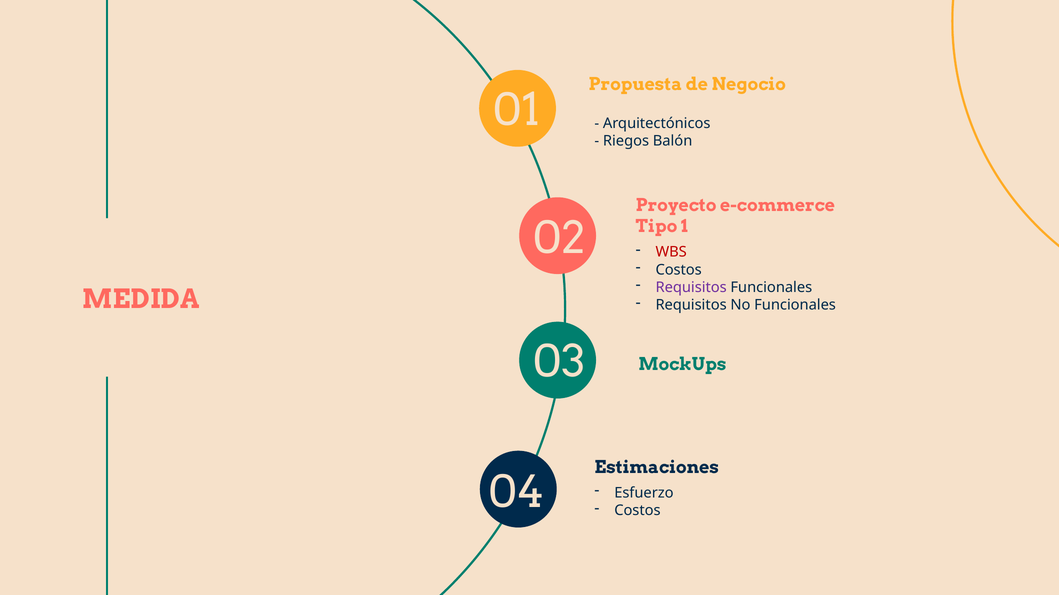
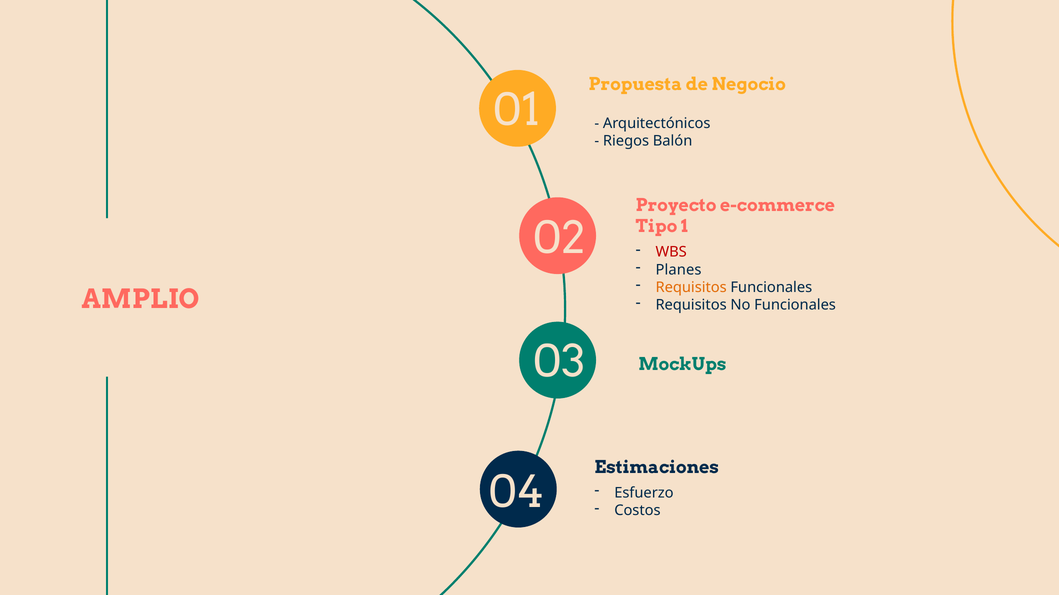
Costos at (679, 270): Costos -> Planes
Requisitos at (691, 288) colour: purple -> orange
MEDIDA: MEDIDA -> AMPLIO
